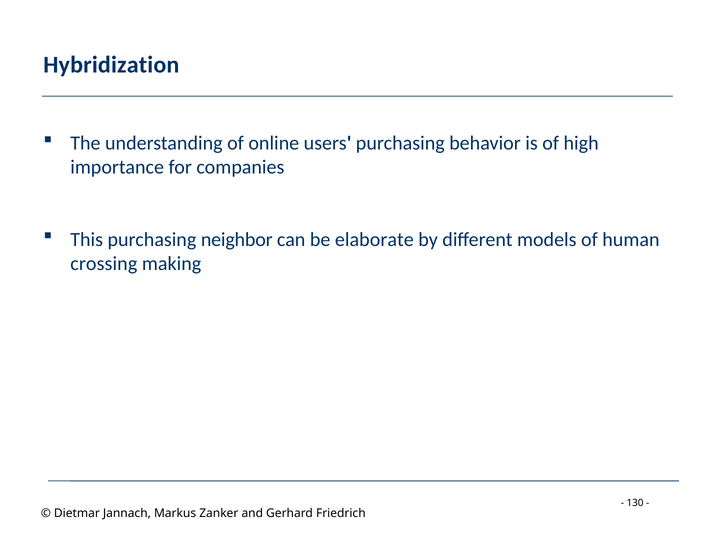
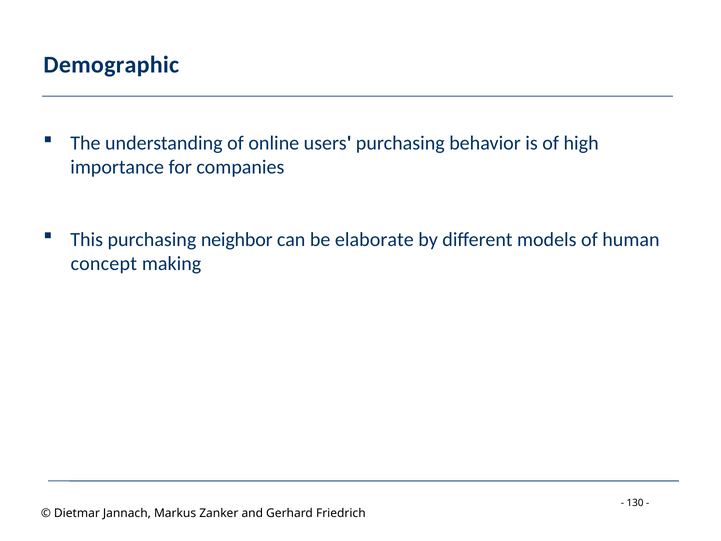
Hybridization: Hybridization -> Demographic
crossing: crossing -> concept
